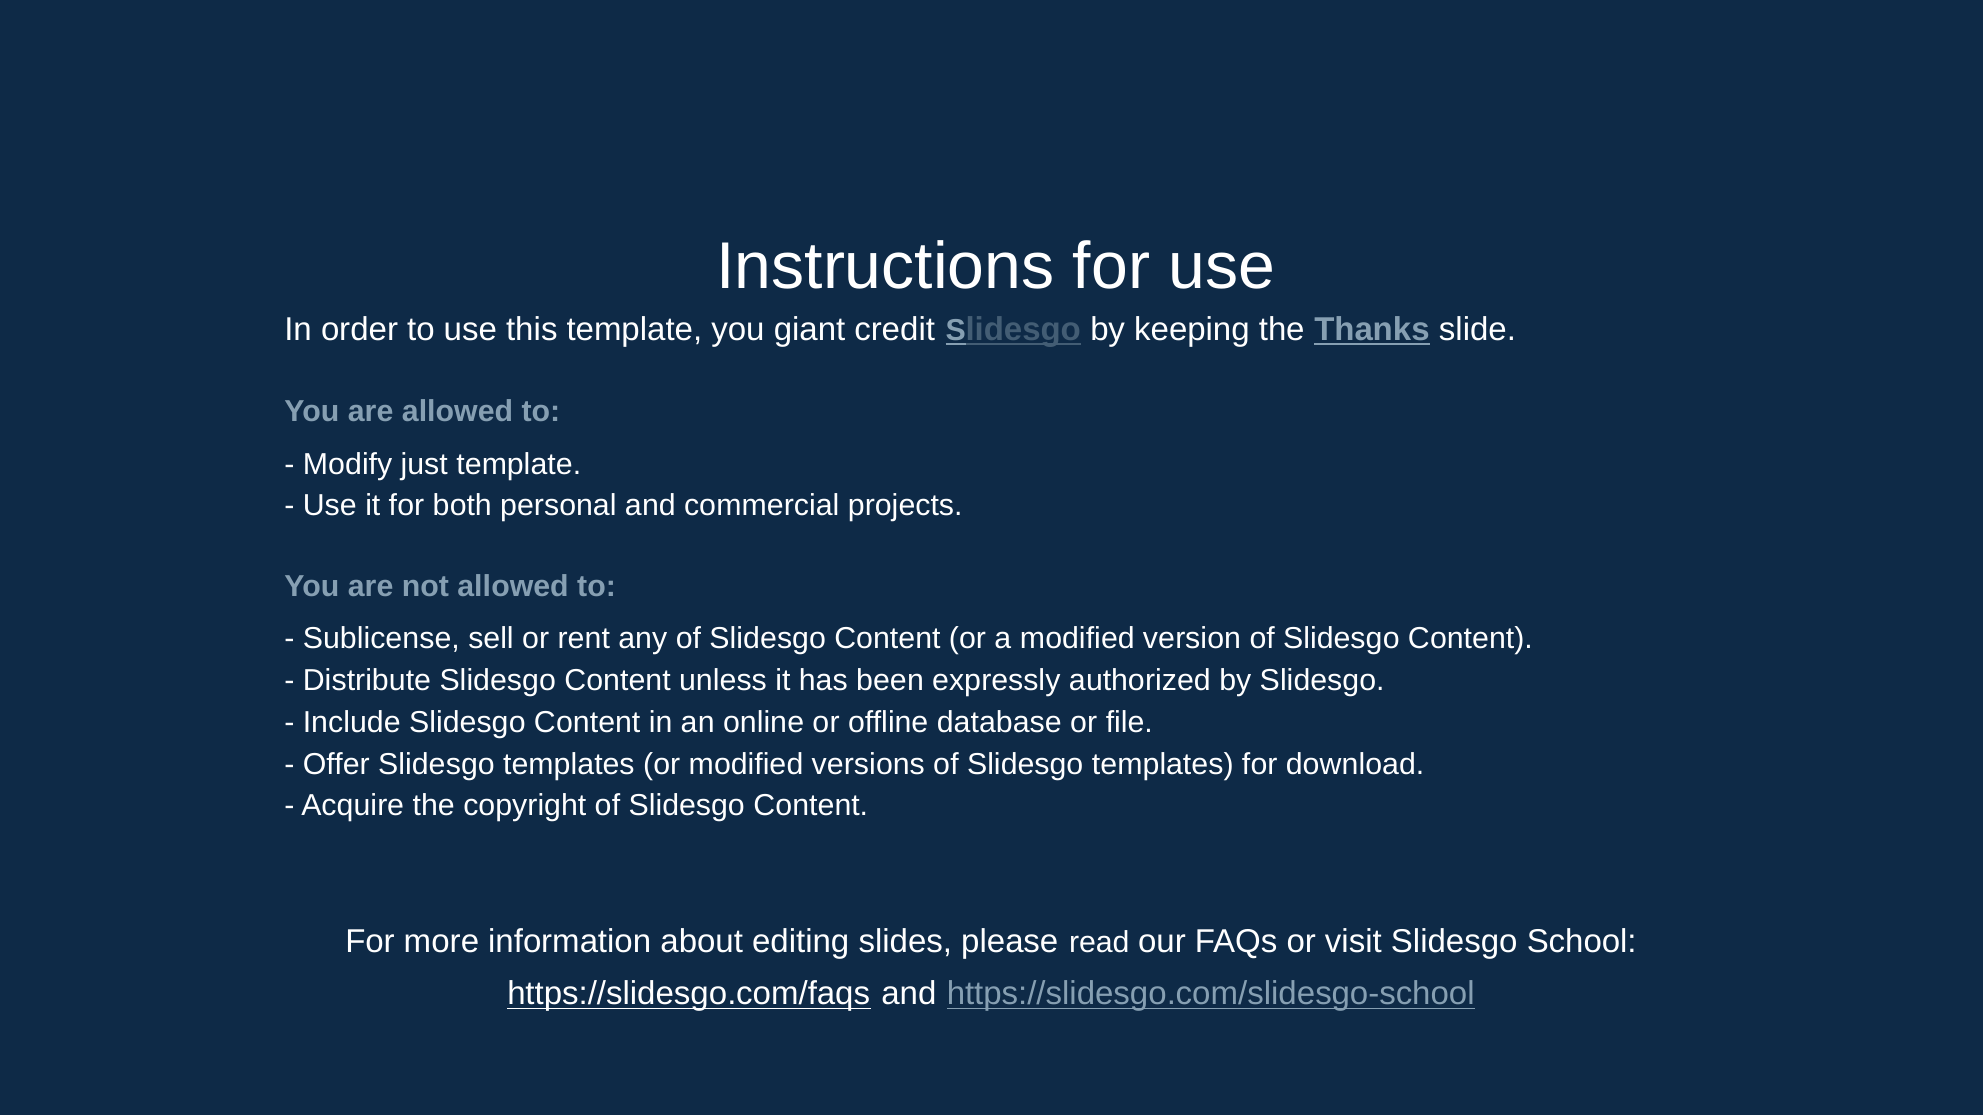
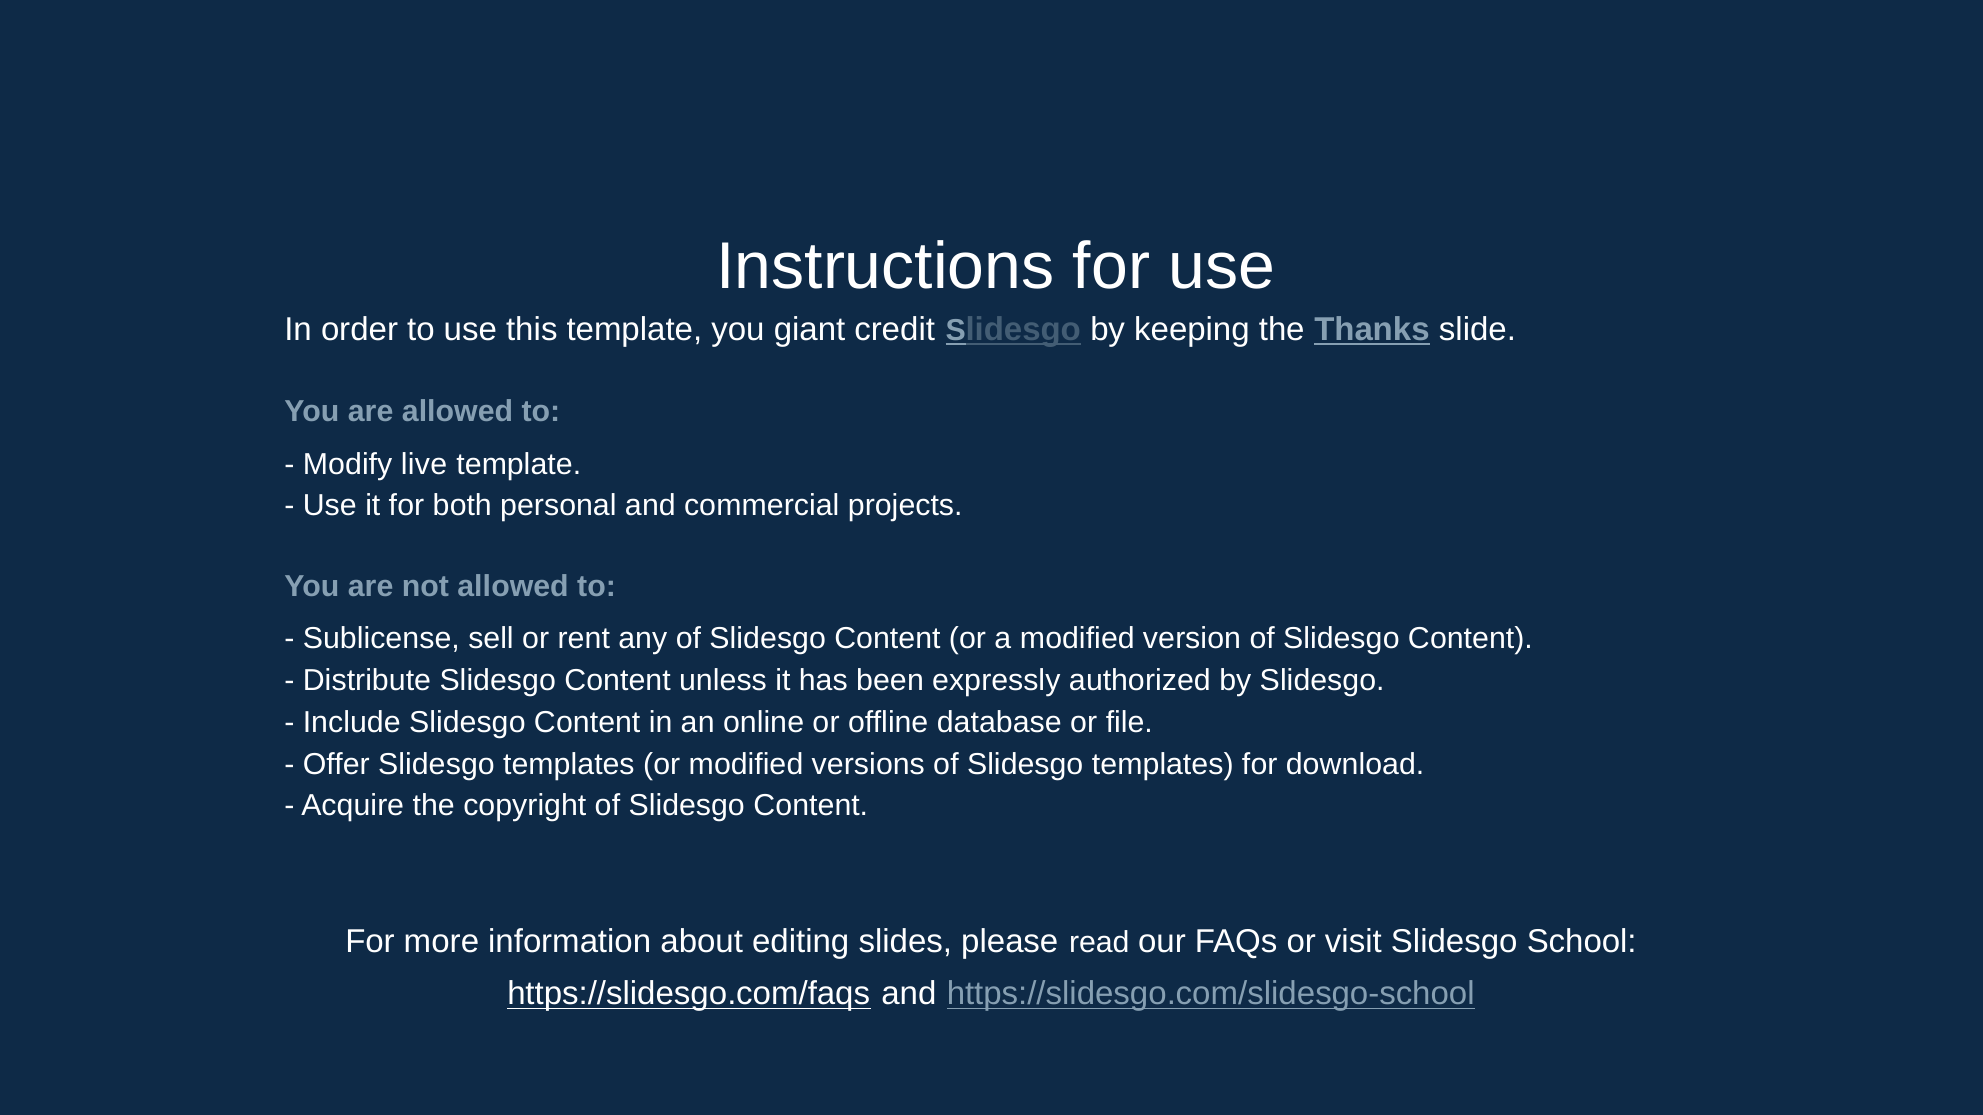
just: just -> live
